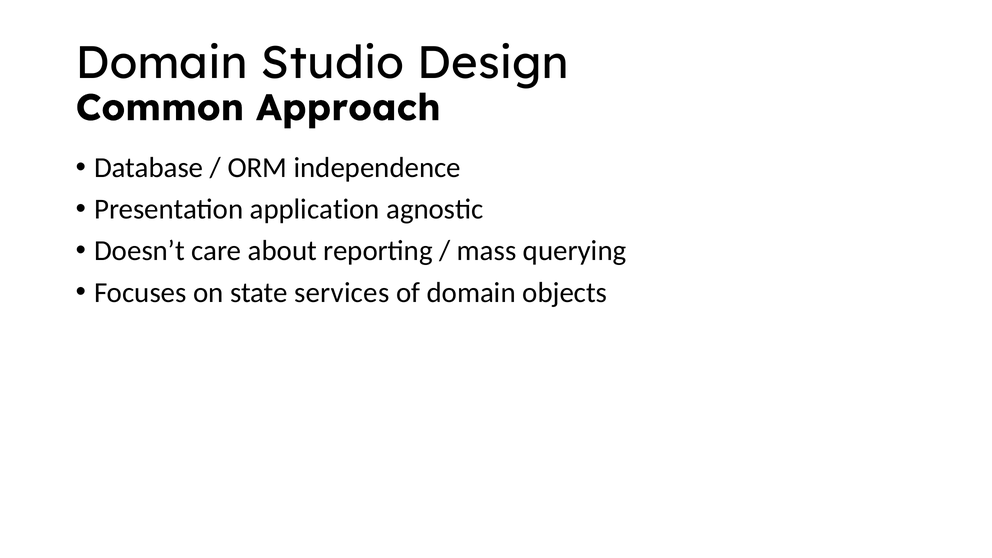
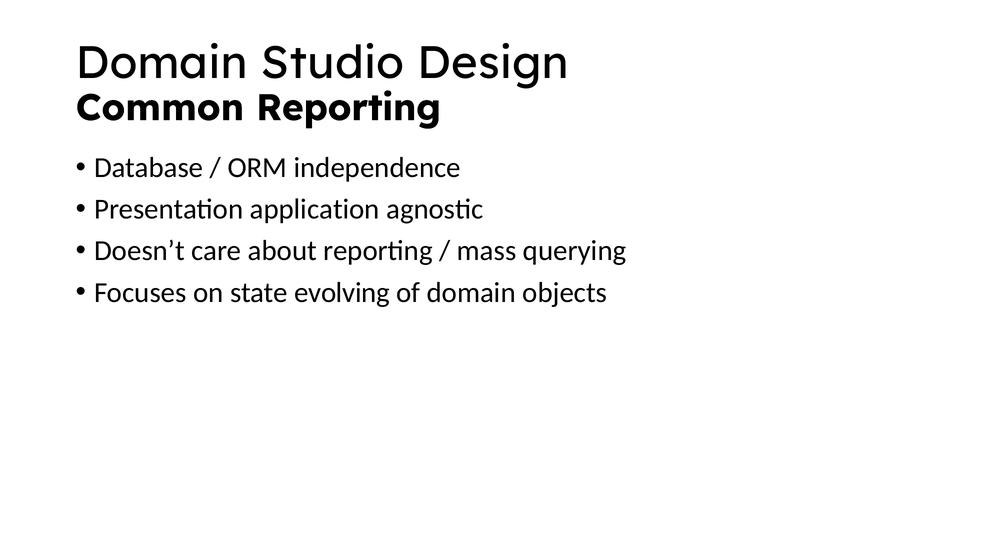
Common Approach: Approach -> Reporting
services: services -> evolving
